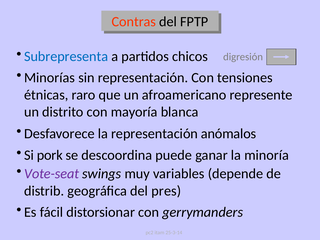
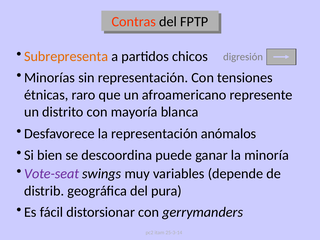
Subrepresenta colour: blue -> orange
pork: pork -> bien
pres: pres -> pura
